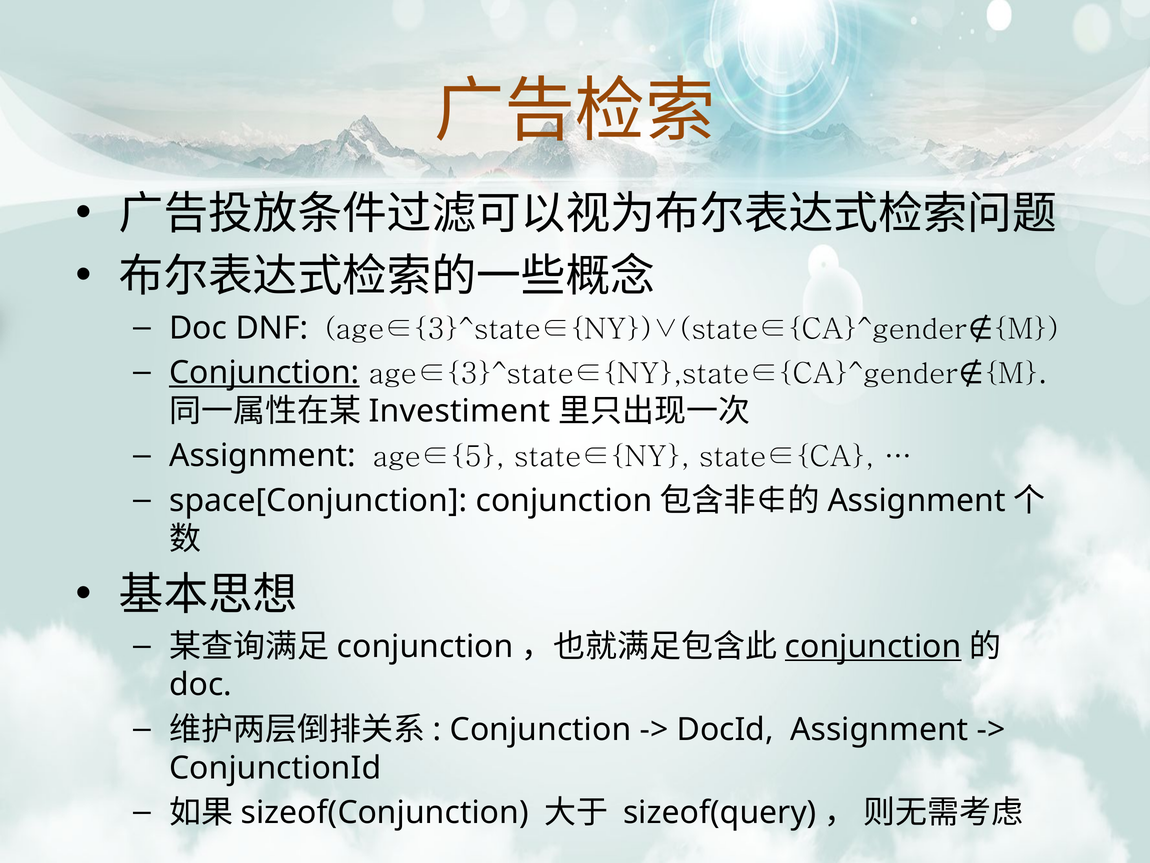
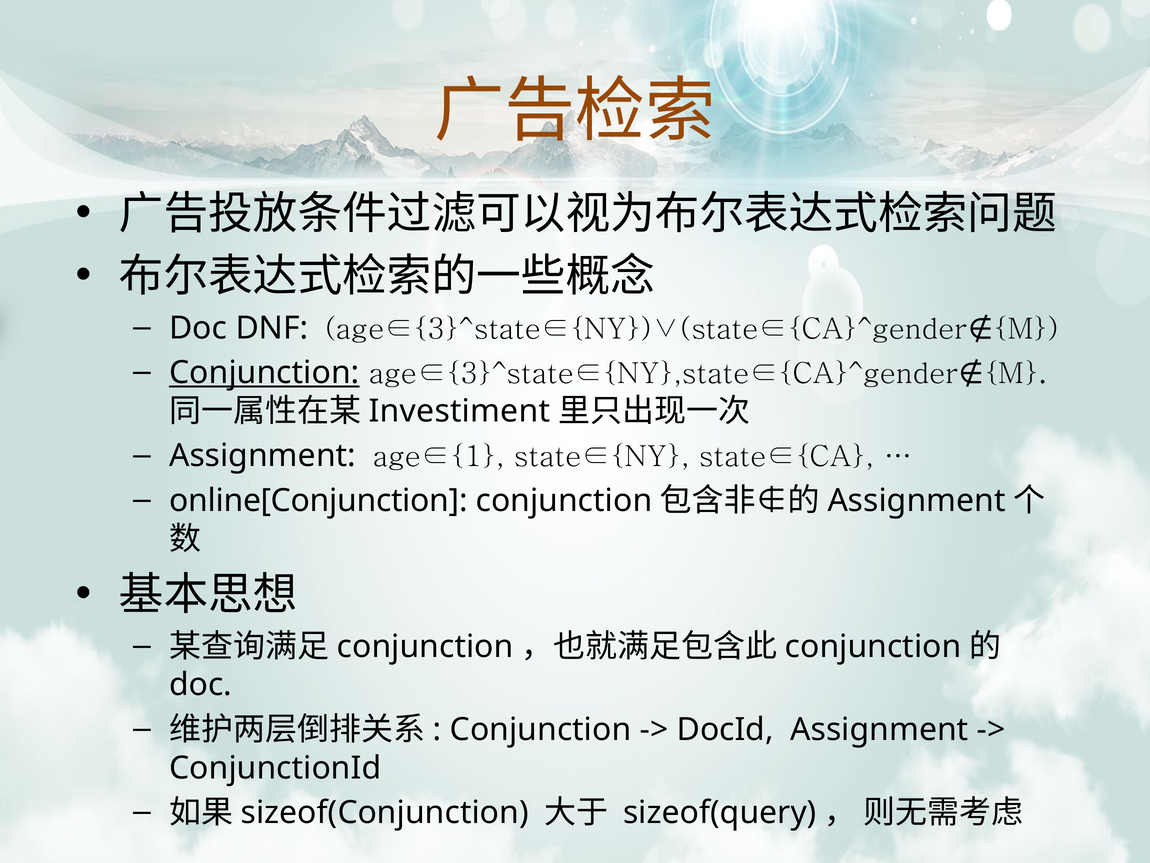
age∈{5: age∈{5 -> age∈{1
space[Conjunction: space[Conjunction -> online[Conjunction
conjunction at (873, 646) underline: present -> none
